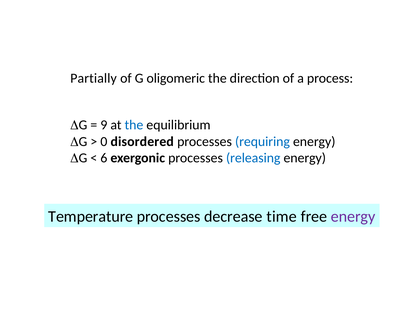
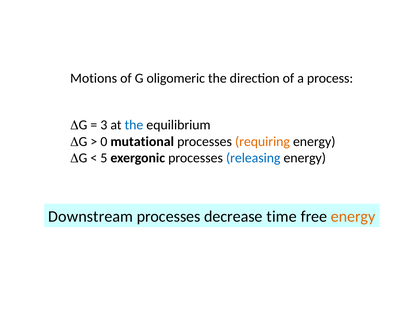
Partially: Partially -> Motions
9: 9 -> 3
disordered: disordered -> mutational
requiring colour: blue -> orange
6: 6 -> 5
Temperature: Temperature -> Downstream
energy at (353, 216) colour: purple -> orange
